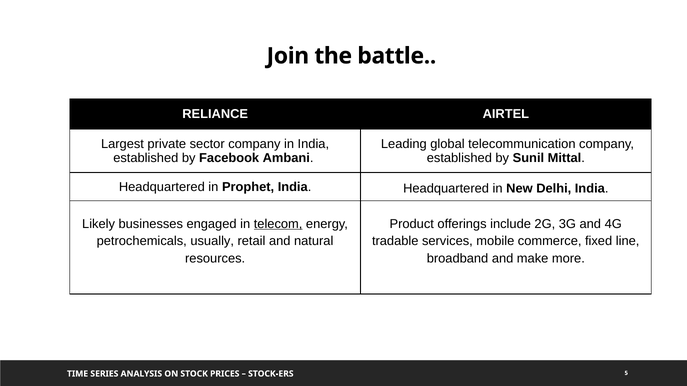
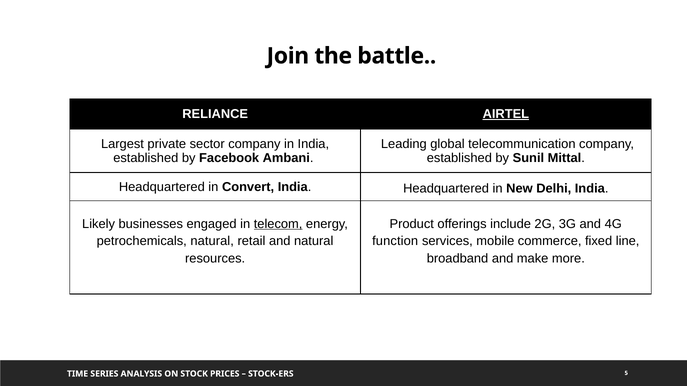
AIRTEL underline: none -> present
Prophet: Prophet -> Convert
petrochemicals usually: usually -> natural
tradable: tradable -> function
